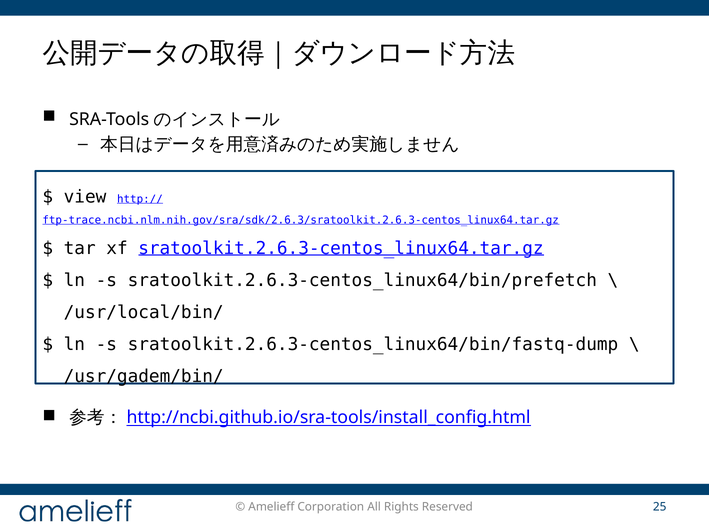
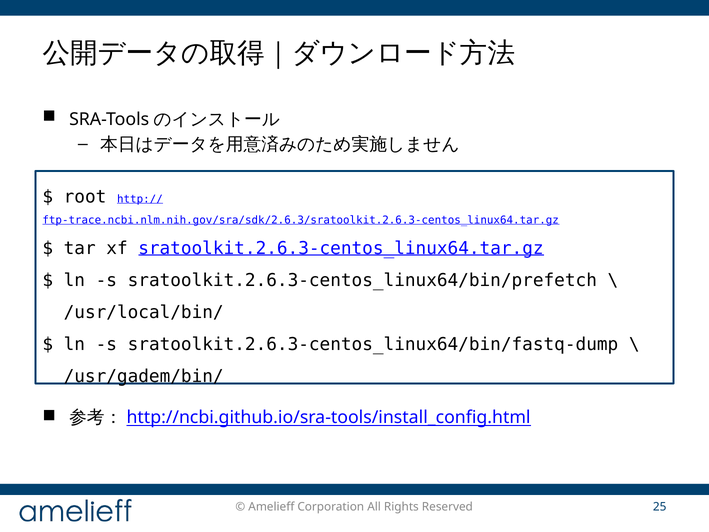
view: view -> root
